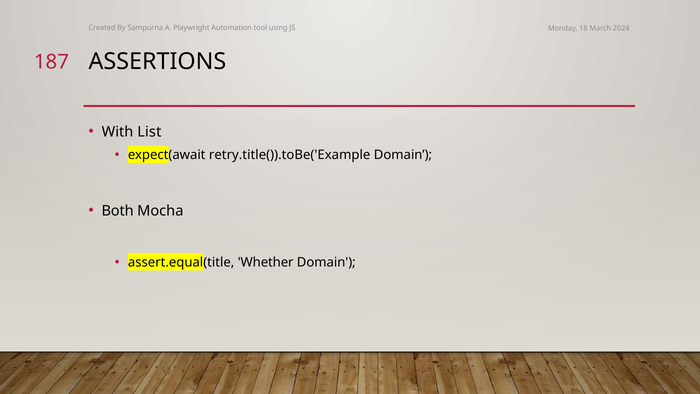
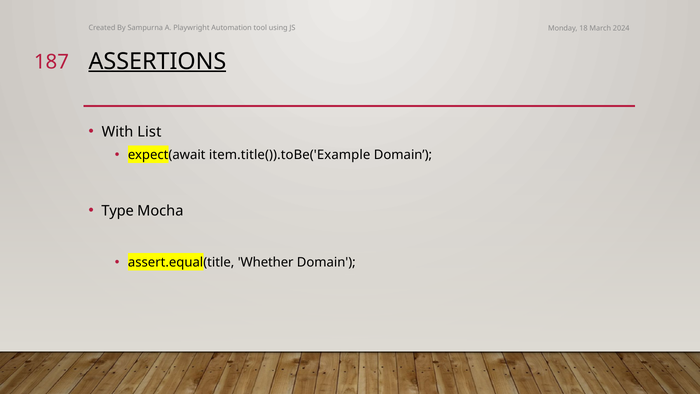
ASSERTIONS underline: none -> present
retry.title()).toBe('Example: retry.title()).toBe('Example -> item.title()).toBe('Example
Both: Both -> Type
